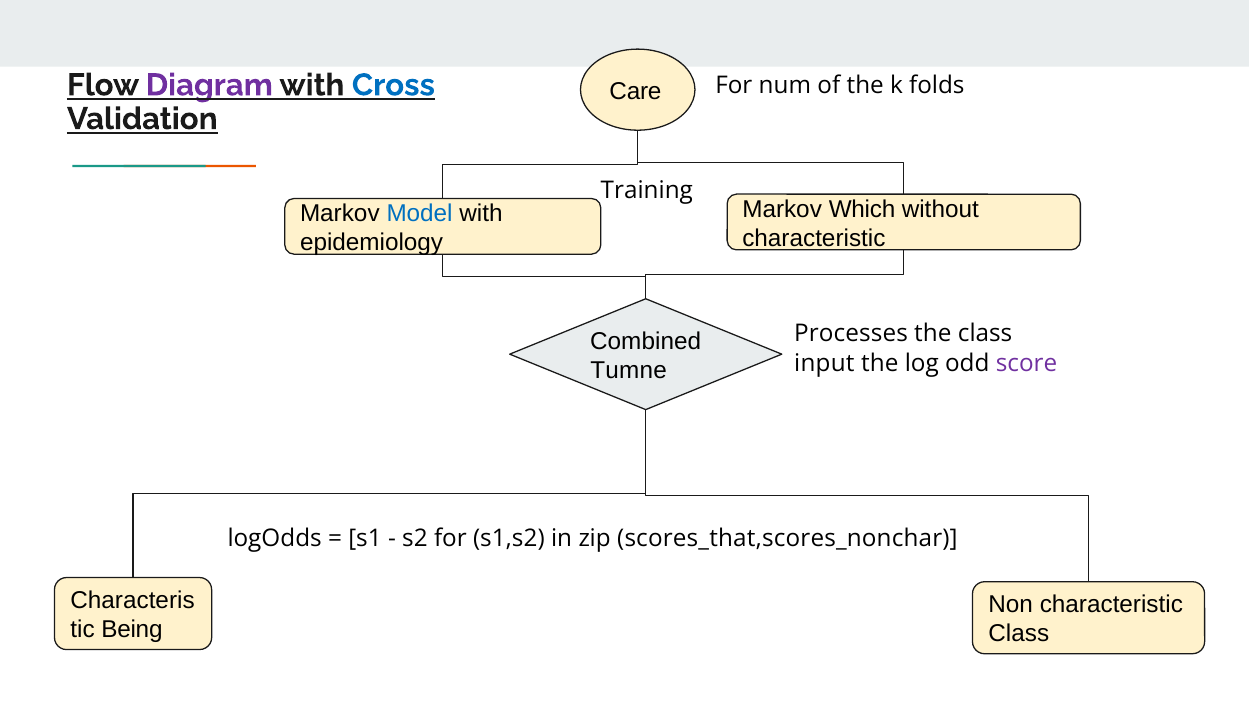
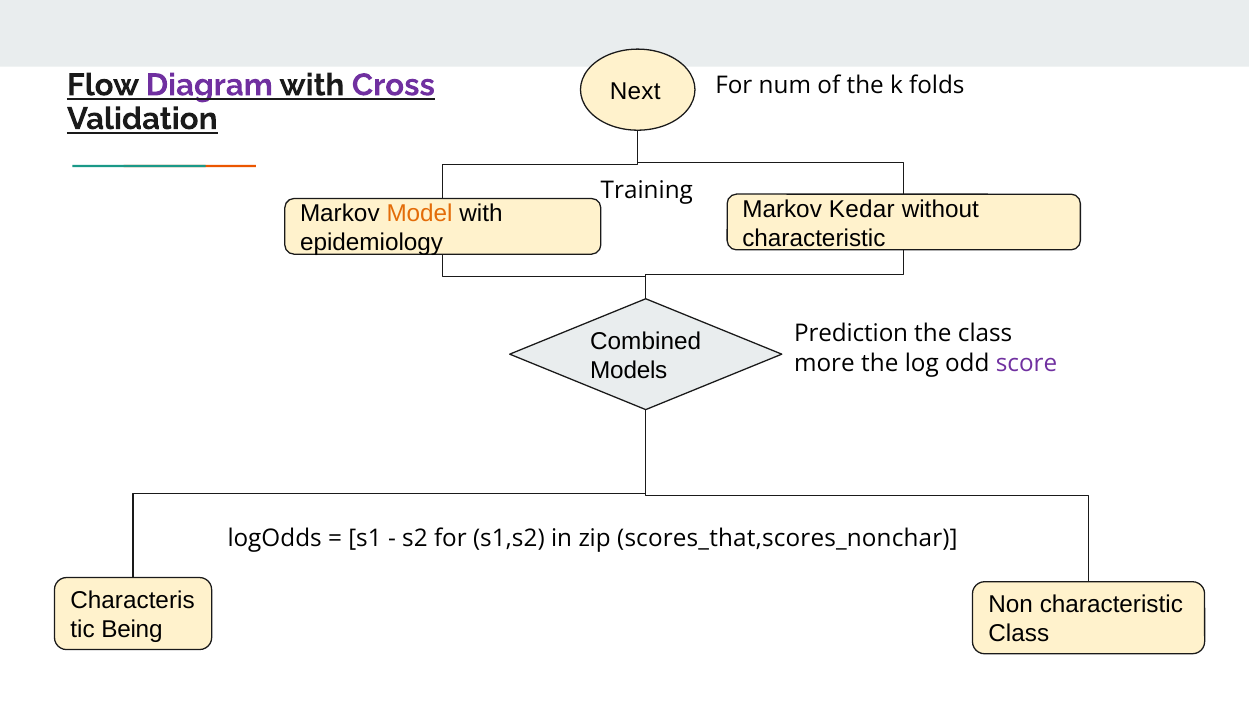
Cross colour: blue -> purple
Care: Care -> Next
Which: Which -> Kedar
Model colour: blue -> orange
Processes: Processes -> Prediction
input: input -> more
Tumne: Tumne -> Models
